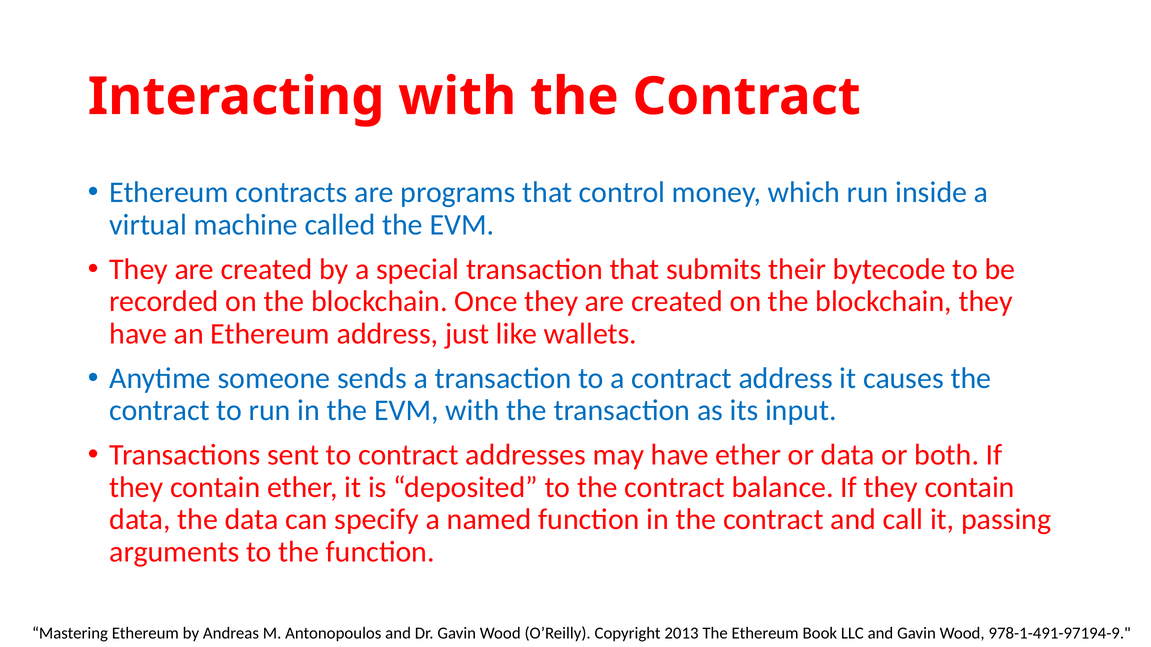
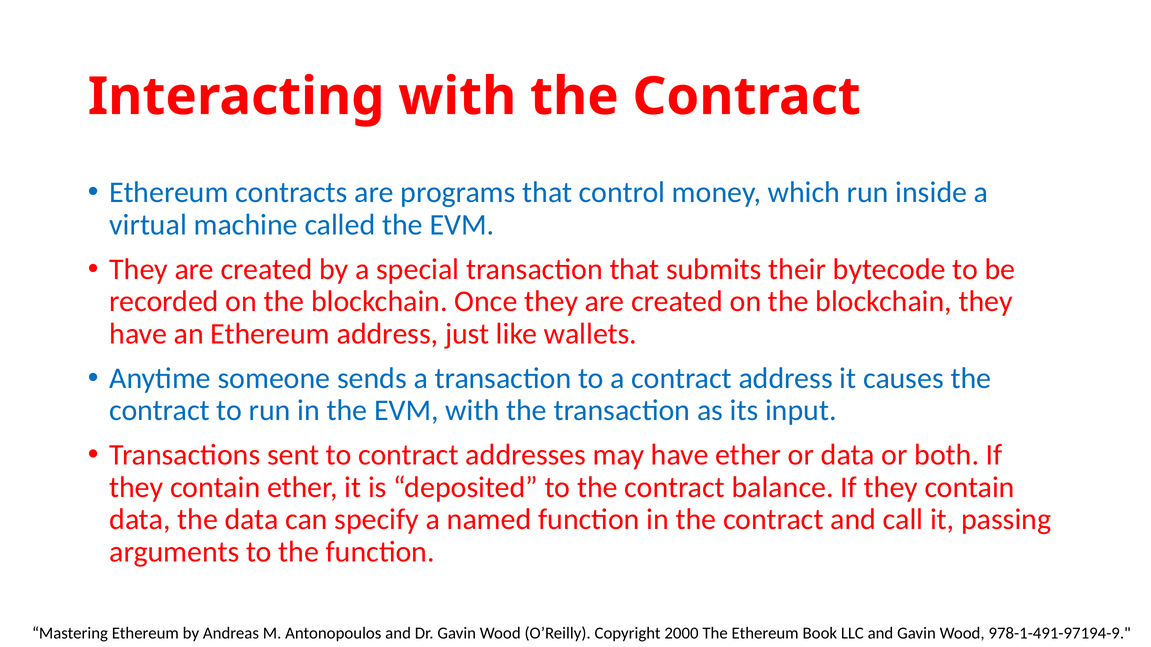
2013: 2013 -> 2000
